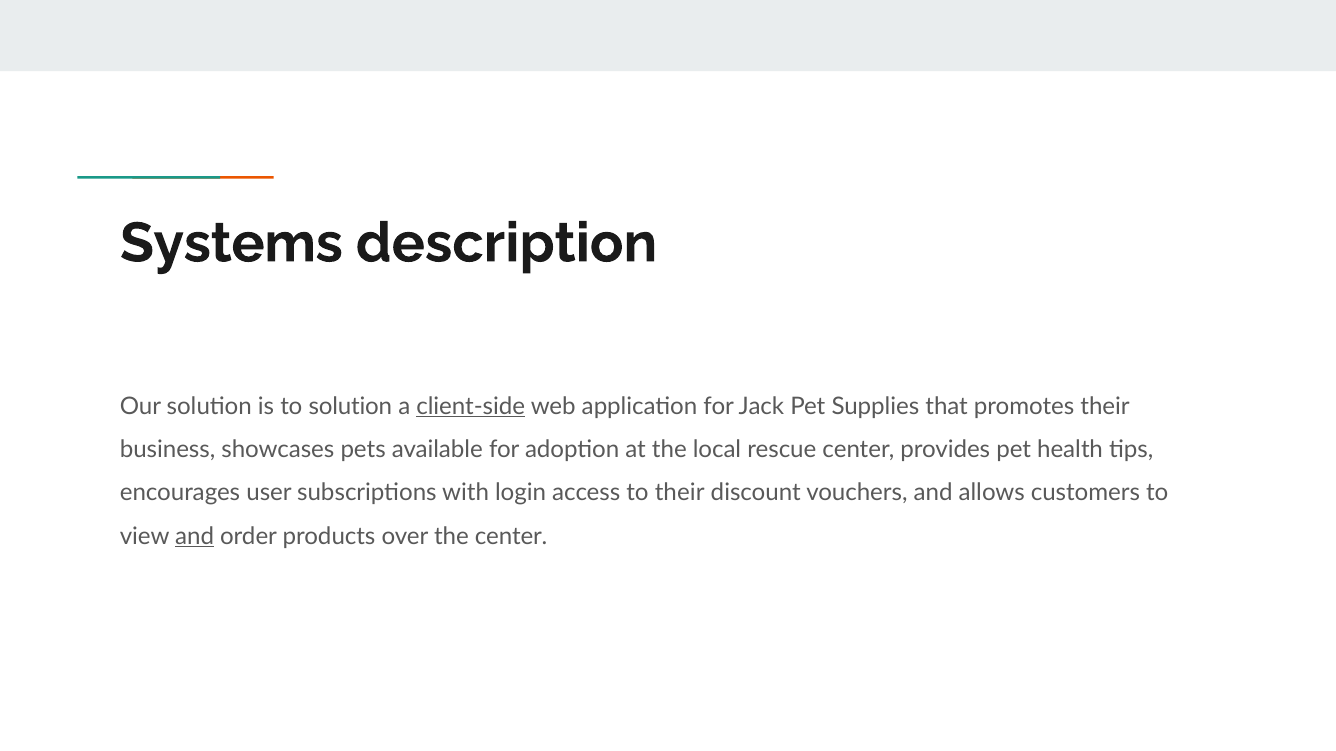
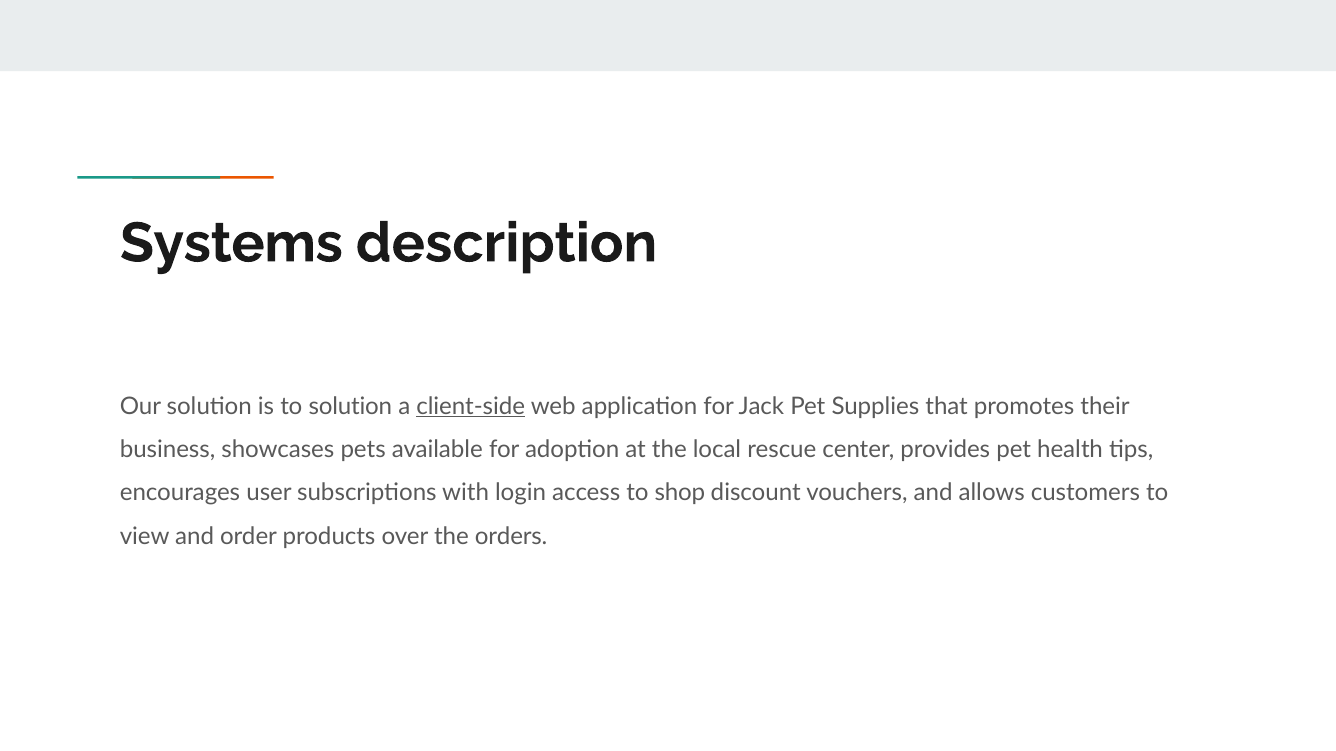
to their: their -> shop
and at (195, 537) underline: present -> none
the center: center -> orders
